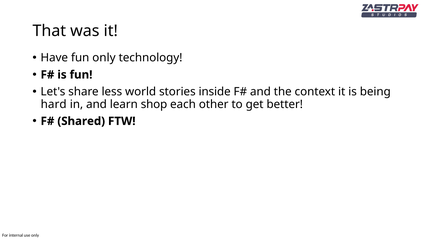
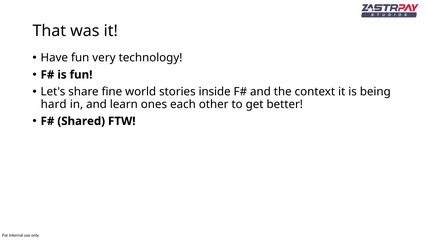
fun only: only -> very
less: less -> fine
shop: shop -> ones
